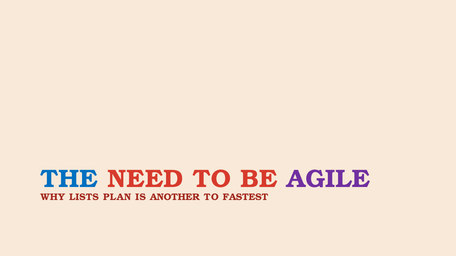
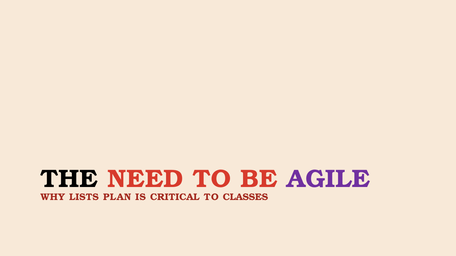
THE colour: blue -> black
ANOTHER: ANOTHER -> CRITICAL
FASTEST: FASTEST -> CLASSES
